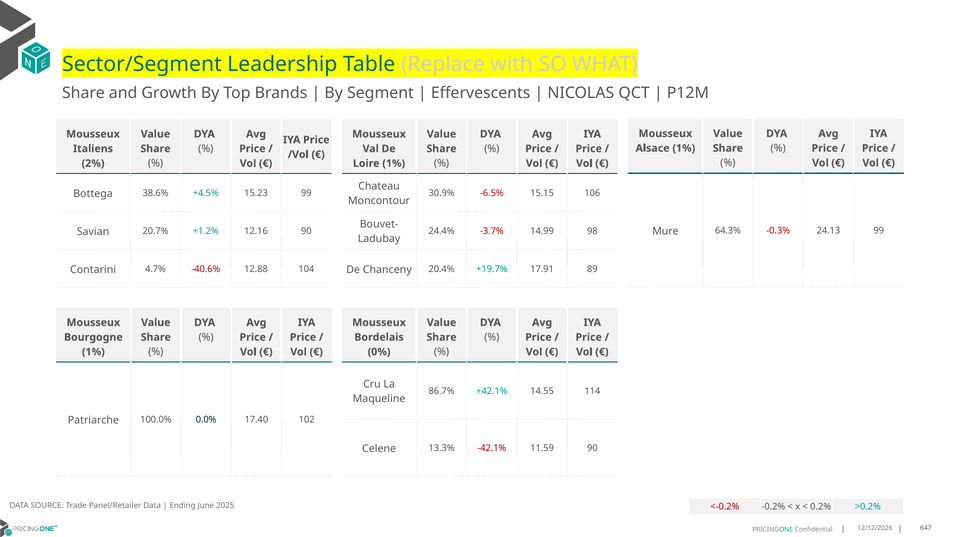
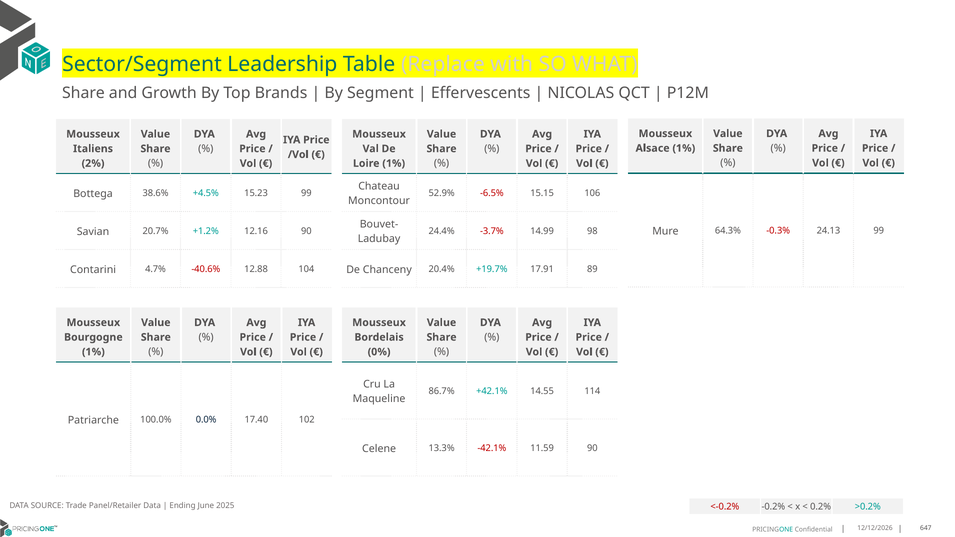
30.9%: 30.9% -> 52.9%
